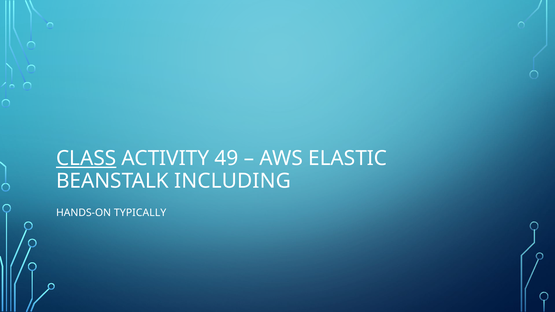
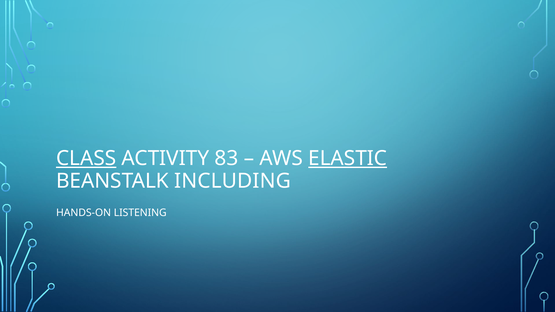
49: 49 -> 83
ELASTIC underline: none -> present
TYPICALLY: TYPICALLY -> LISTENING
